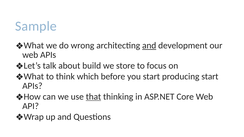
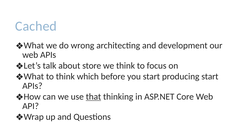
Sample: Sample -> Cached
and at (149, 46) underline: present -> none
build: build -> store
we store: store -> think
